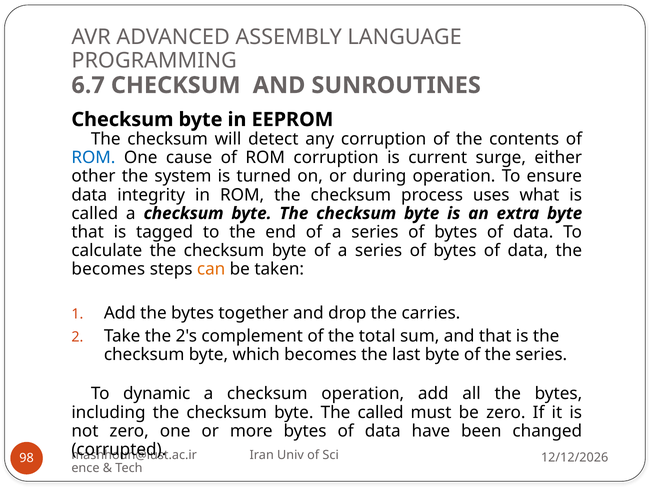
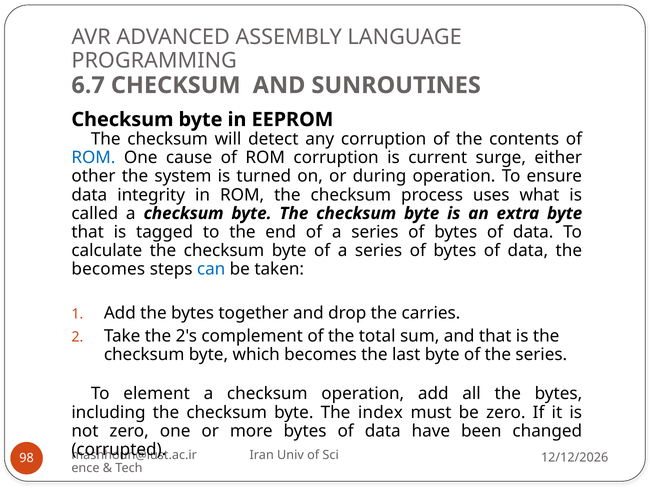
can colour: orange -> blue
dynamic: dynamic -> element
The called: called -> index
